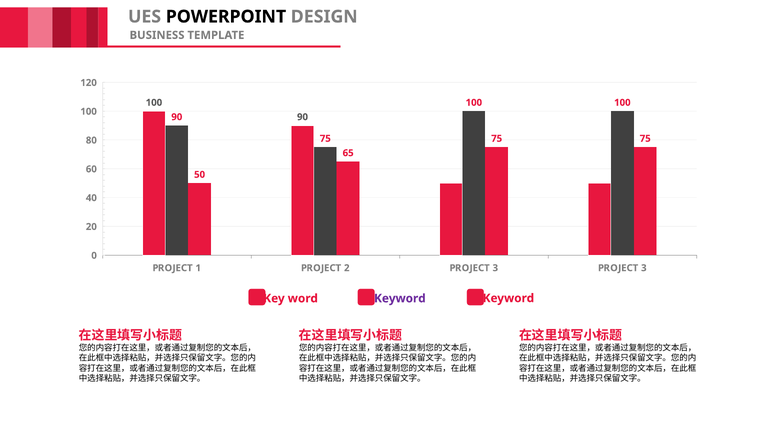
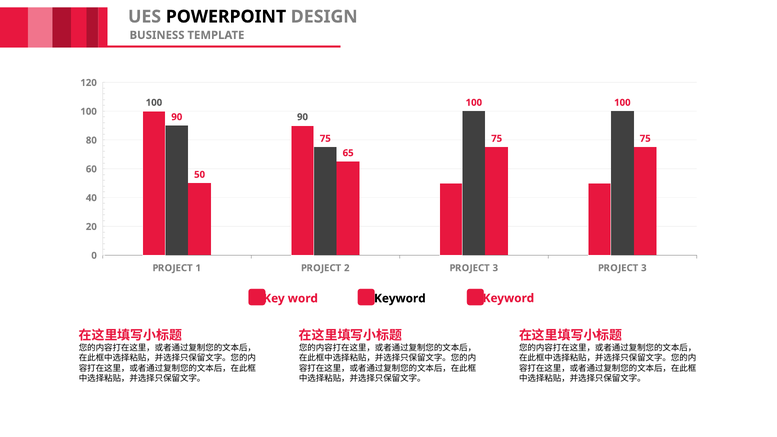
Keyword at (400, 298) colour: purple -> black
